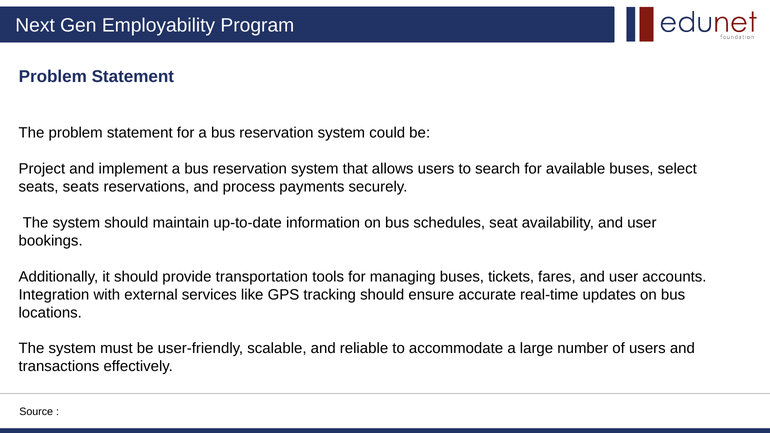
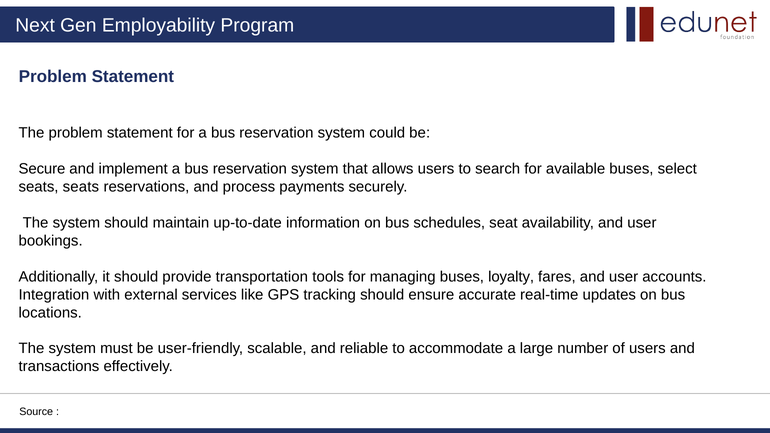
Project: Project -> Secure
tickets: tickets -> loyalty
